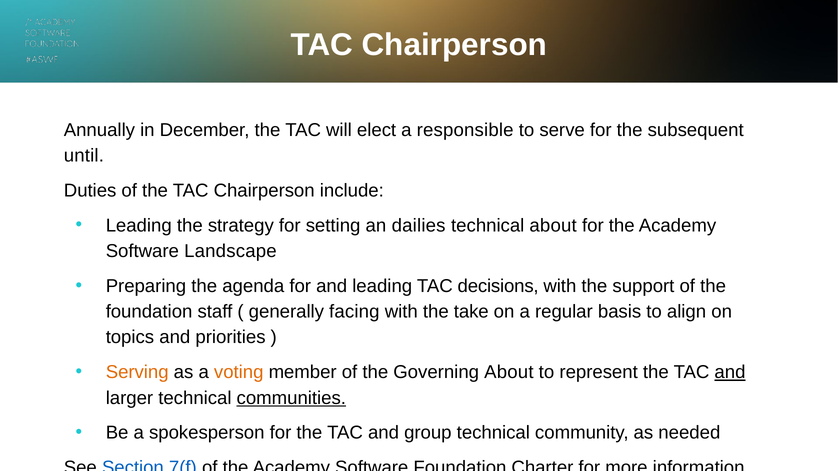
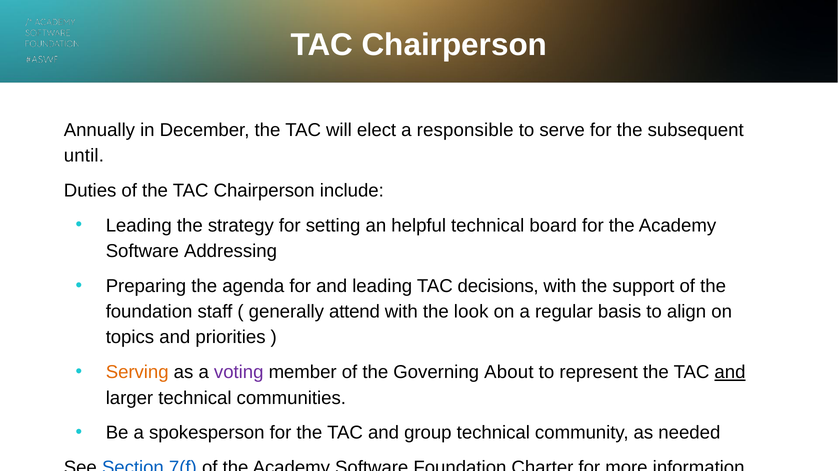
dailies: dailies -> helpful
technical about: about -> board
Landscape: Landscape -> Addressing
facing: facing -> attend
take: take -> look
voting colour: orange -> purple
communities underline: present -> none
